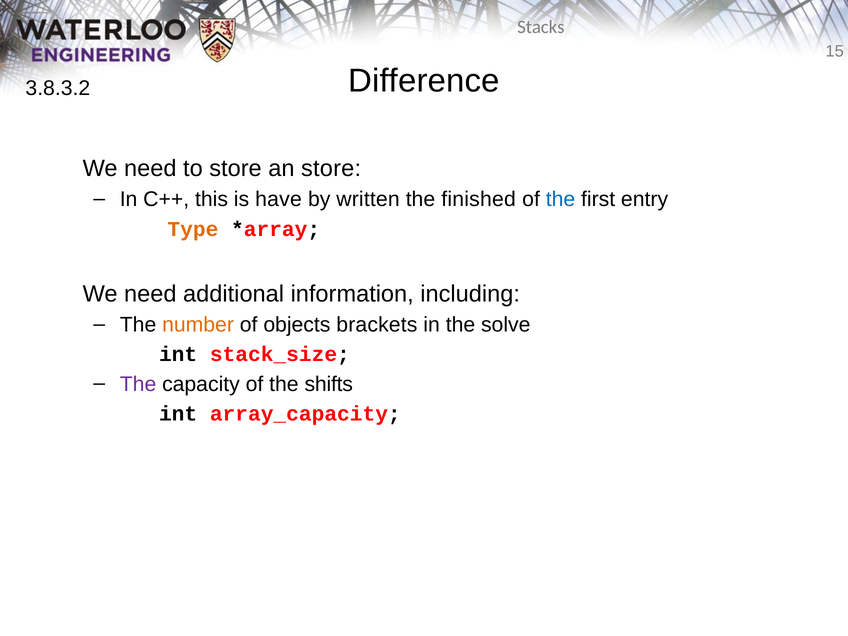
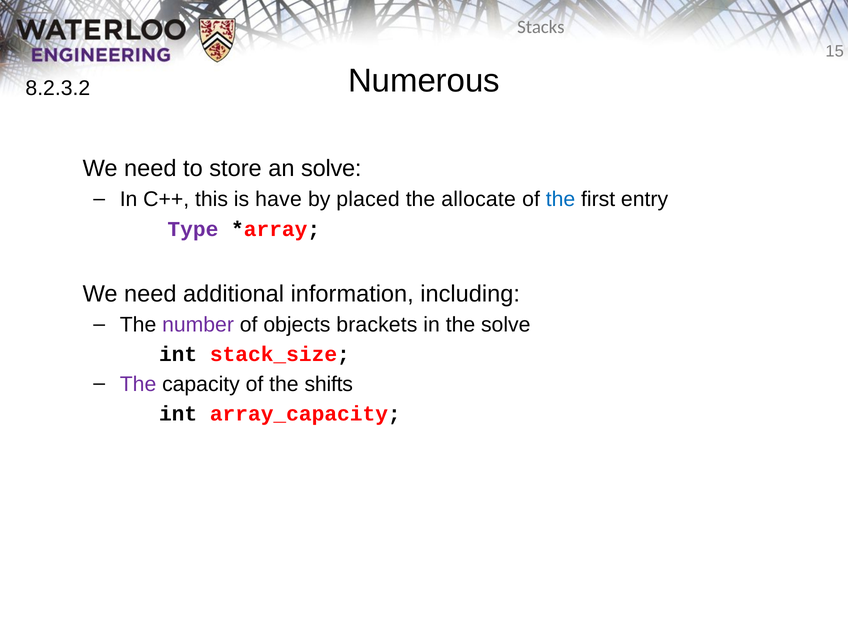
Difference: Difference -> Numerous
3.8.3.2: 3.8.3.2 -> 8.2.3.2
an store: store -> solve
written: written -> placed
finished: finished -> allocate
Type colour: orange -> purple
number colour: orange -> purple
